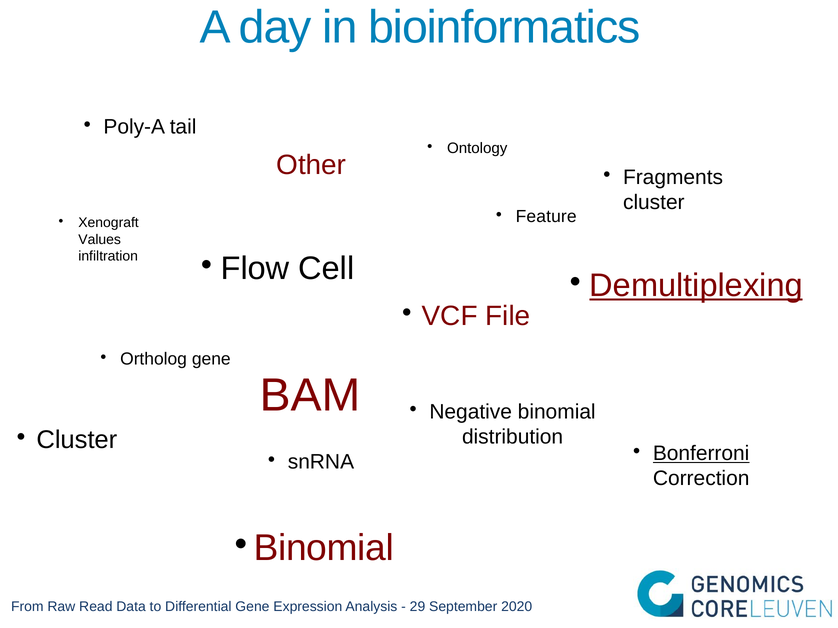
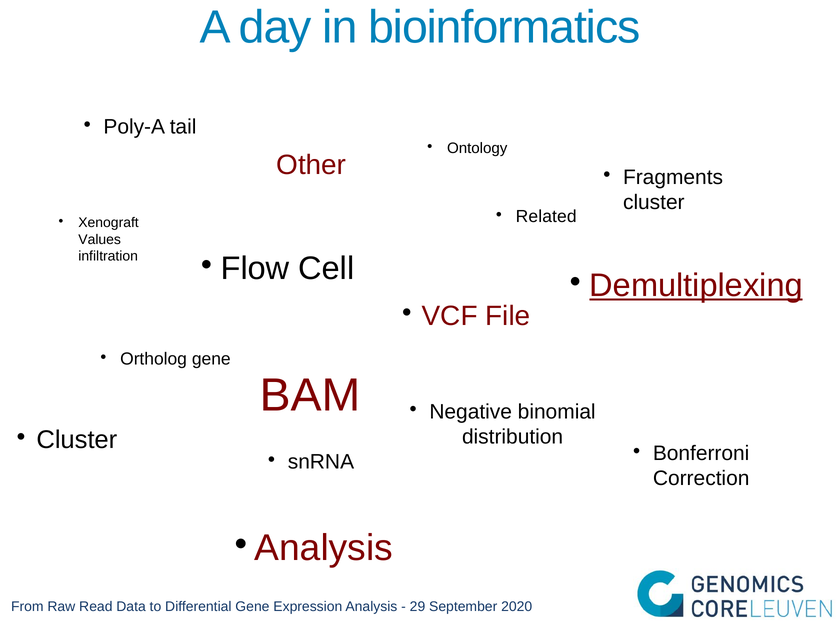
Feature: Feature -> Related
Bonferroni underline: present -> none
Binomial at (324, 549): Binomial -> Analysis
